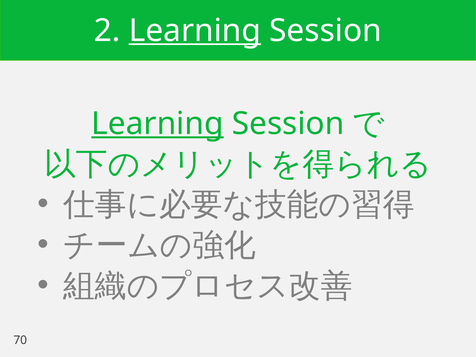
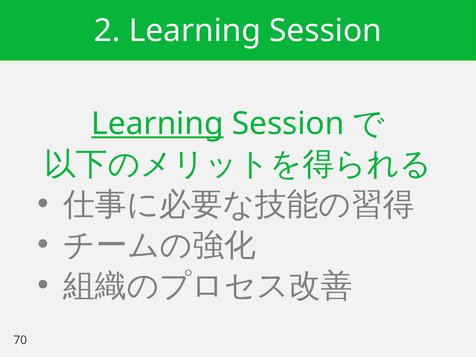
Learning at (195, 31) underline: present -> none
